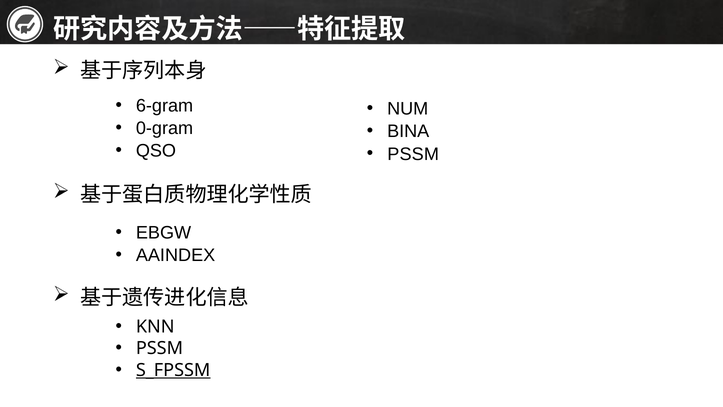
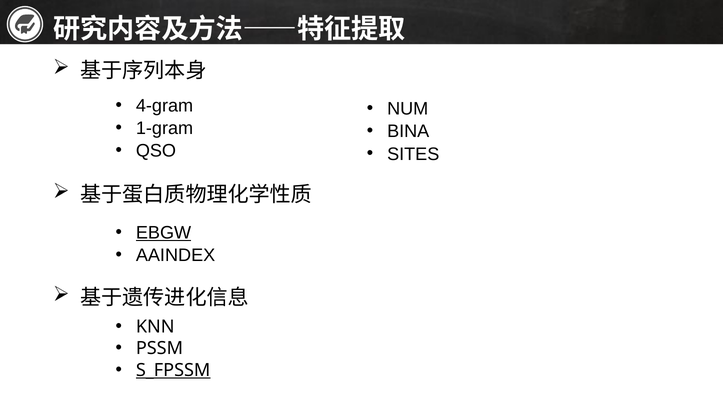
6-gram: 6-gram -> 4-gram
0-gram: 0-gram -> 1-gram
PSSM at (413, 154): PSSM -> SITES
EBGW underline: none -> present
